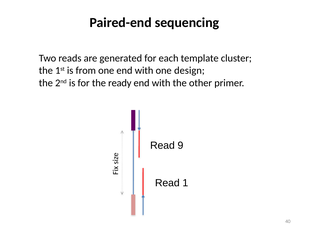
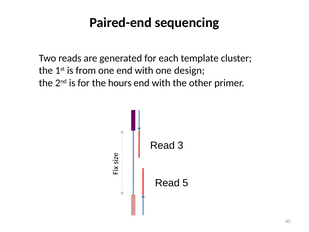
ready: ready -> hours
9: 9 -> 3
1: 1 -> 5
